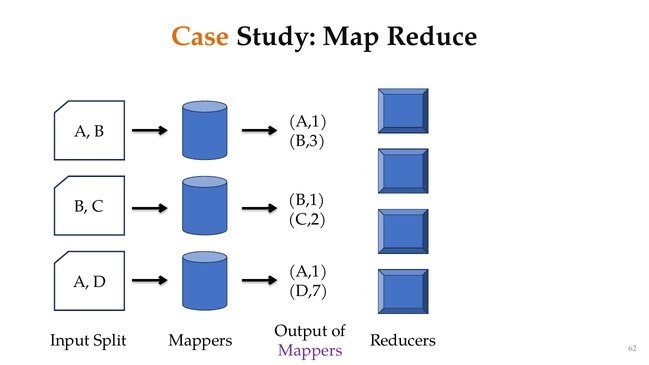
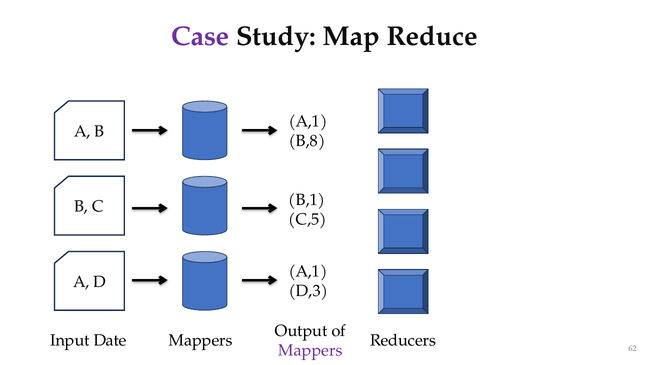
Case colour: orange -> purple
B,3: B,3 -> B,8
C,2: C,2 -> C,5
D,7: D,7 -> D,3
Split: Split -> Date
